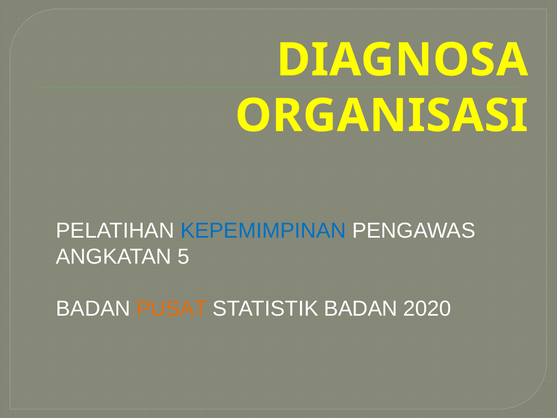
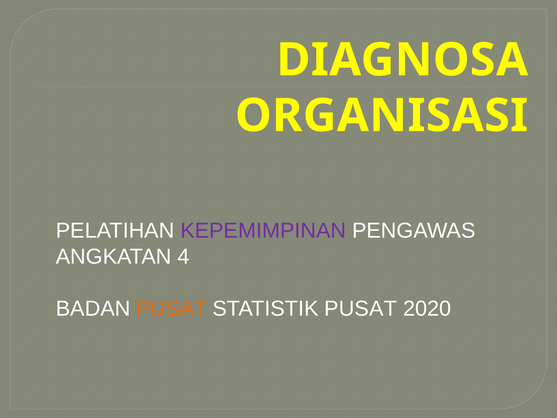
KEPEMIMPINAN colour: blue -> purple
5: 5 -> 4
STATISTIK BADAN: BADAN -> PUSAT
